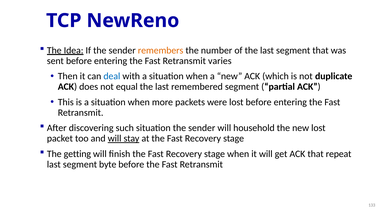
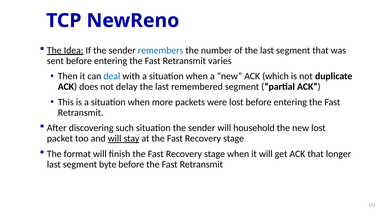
remembers colour: orange -> blue
equal: equal -> delay
getting: getting -> format
repeat: repeat -> longer
